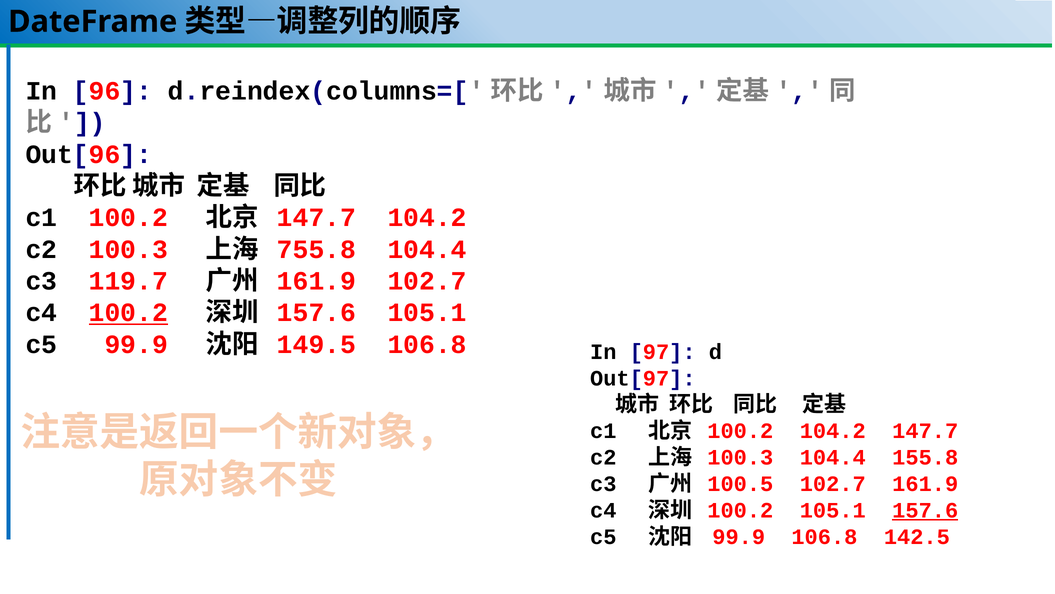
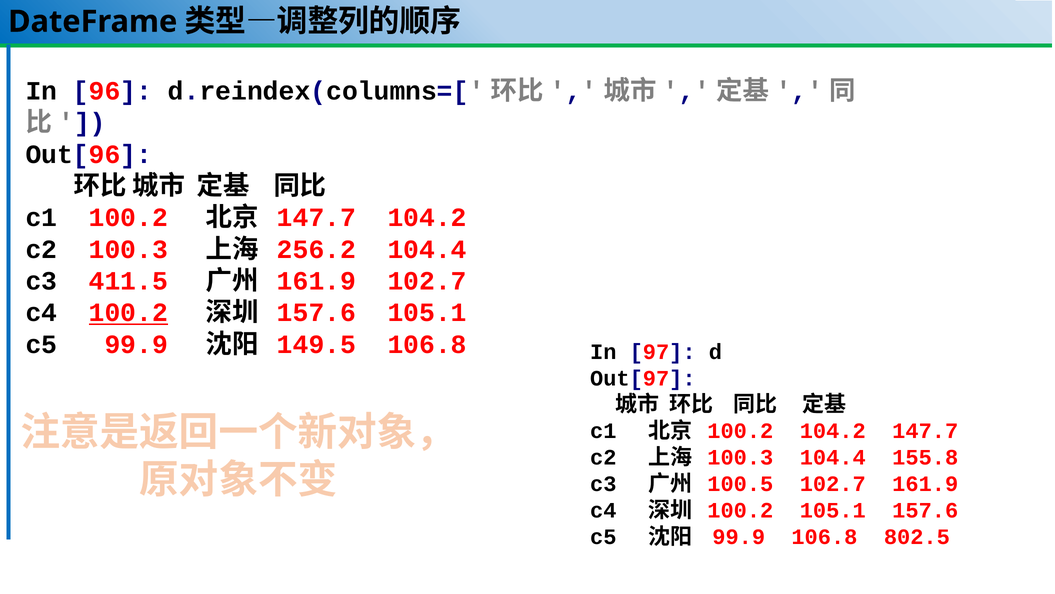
755.8: 755.8 -> 256.2
119.7: 119.7 -> 411.5
157.6 at (925, 510) underline: present -> none
142.5: 142.5 -> 802.5
